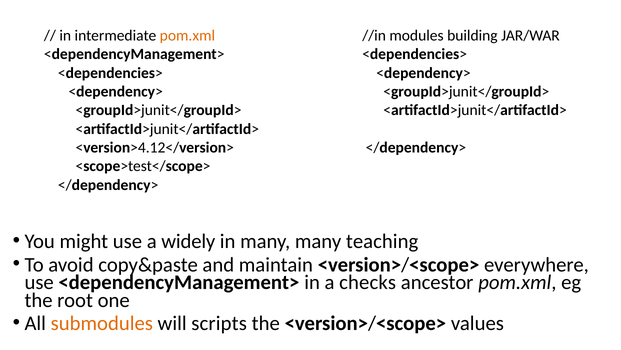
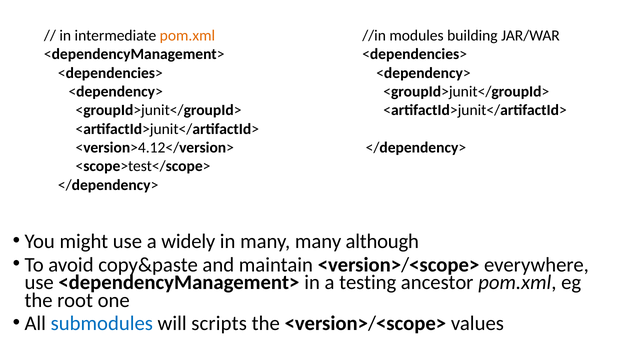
teaching: teaching -> although
checks: checks -> testing
submodules colour: orange -> blue
